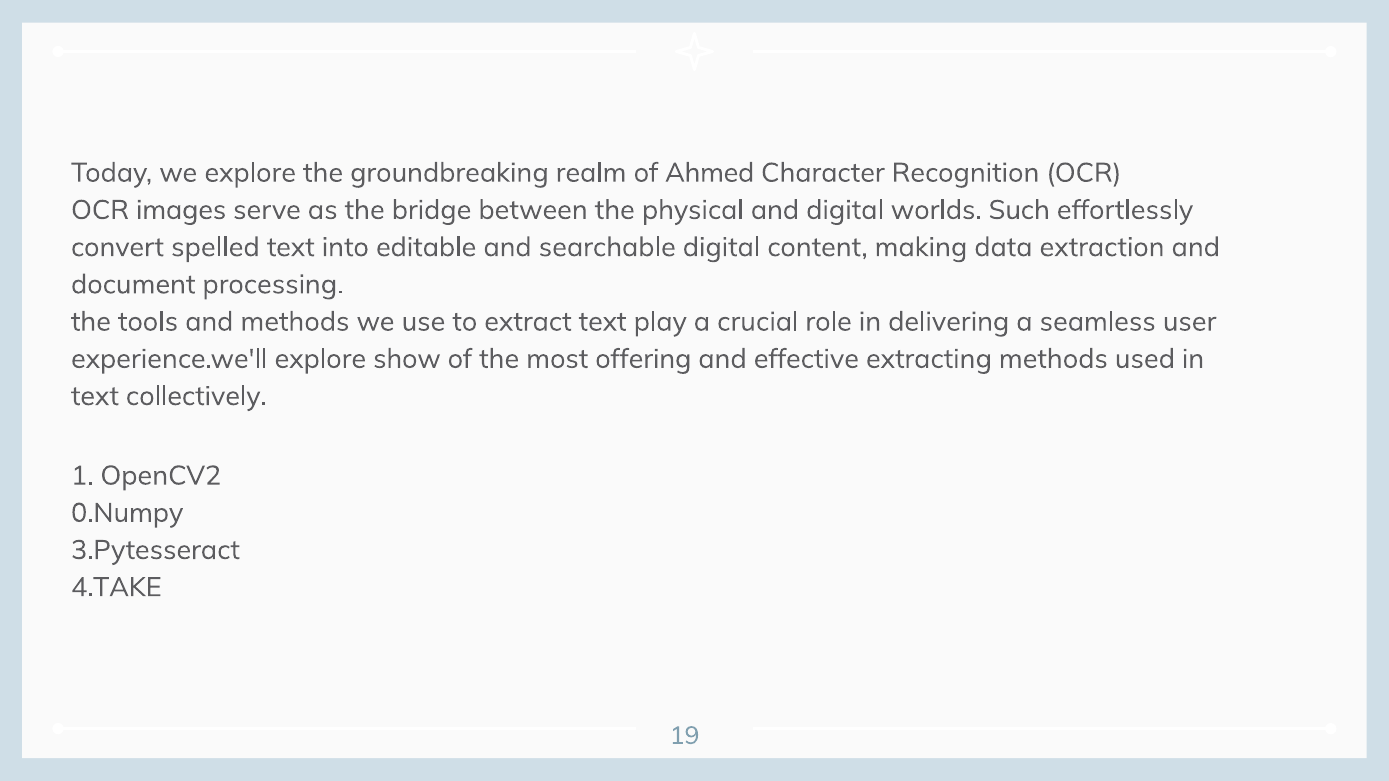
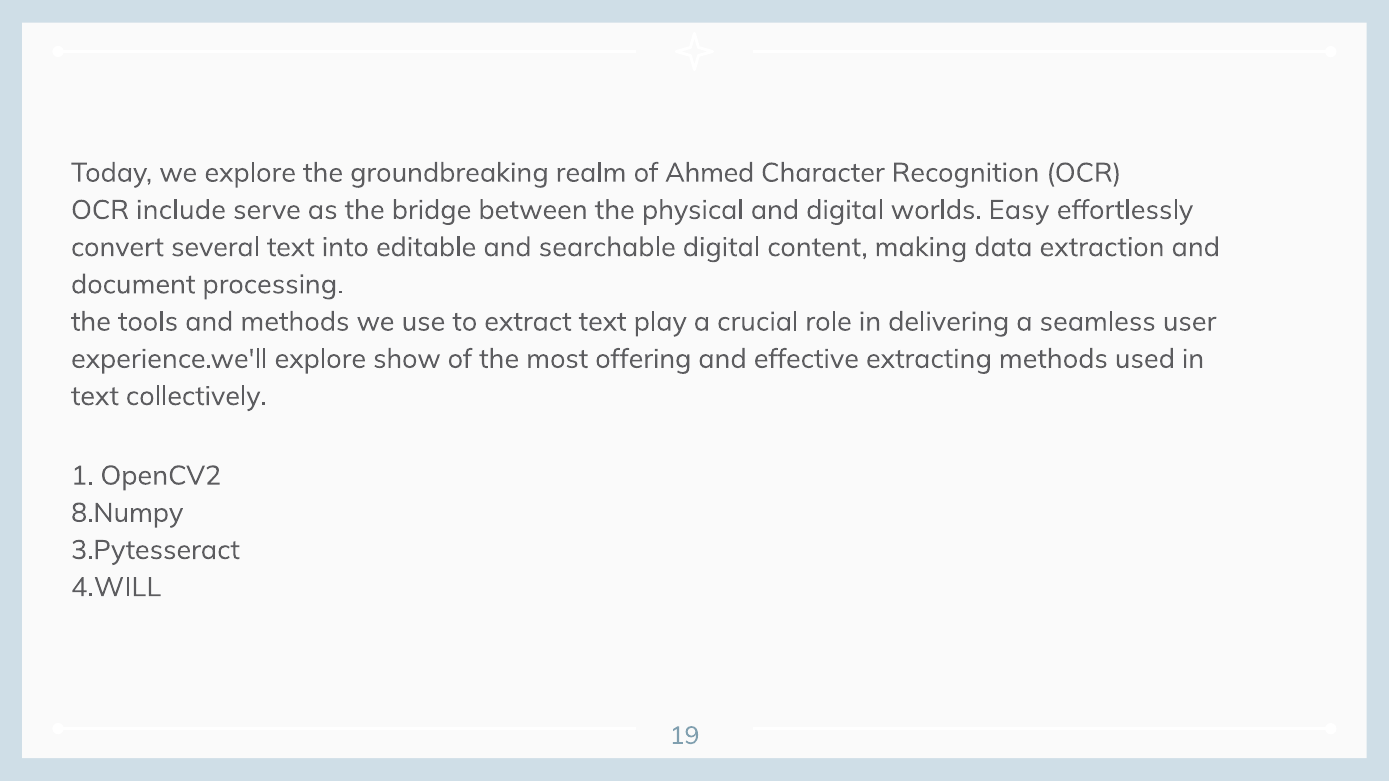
images: images -> include
Such: Such -> Easy
spelled: spelled -> several
0.Numpy: 0.Numpy -> 8.Numpy
4.TAKE: 4.TAKE -> 4.WILL
